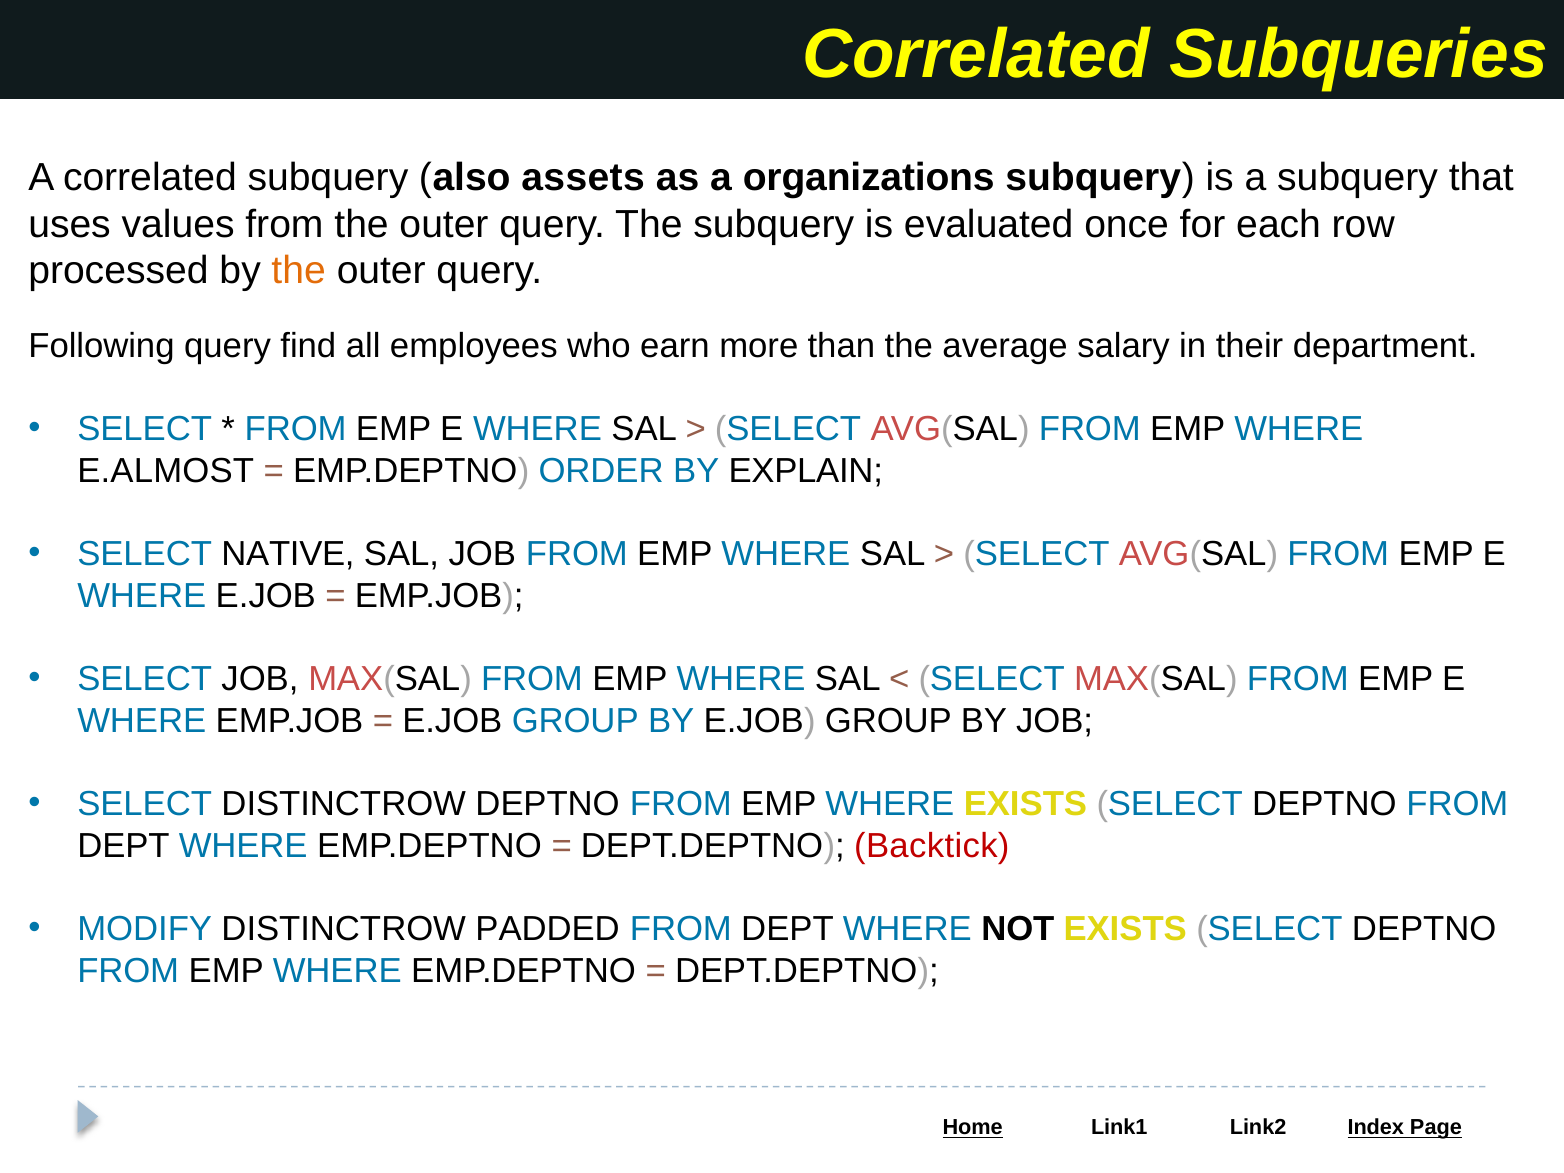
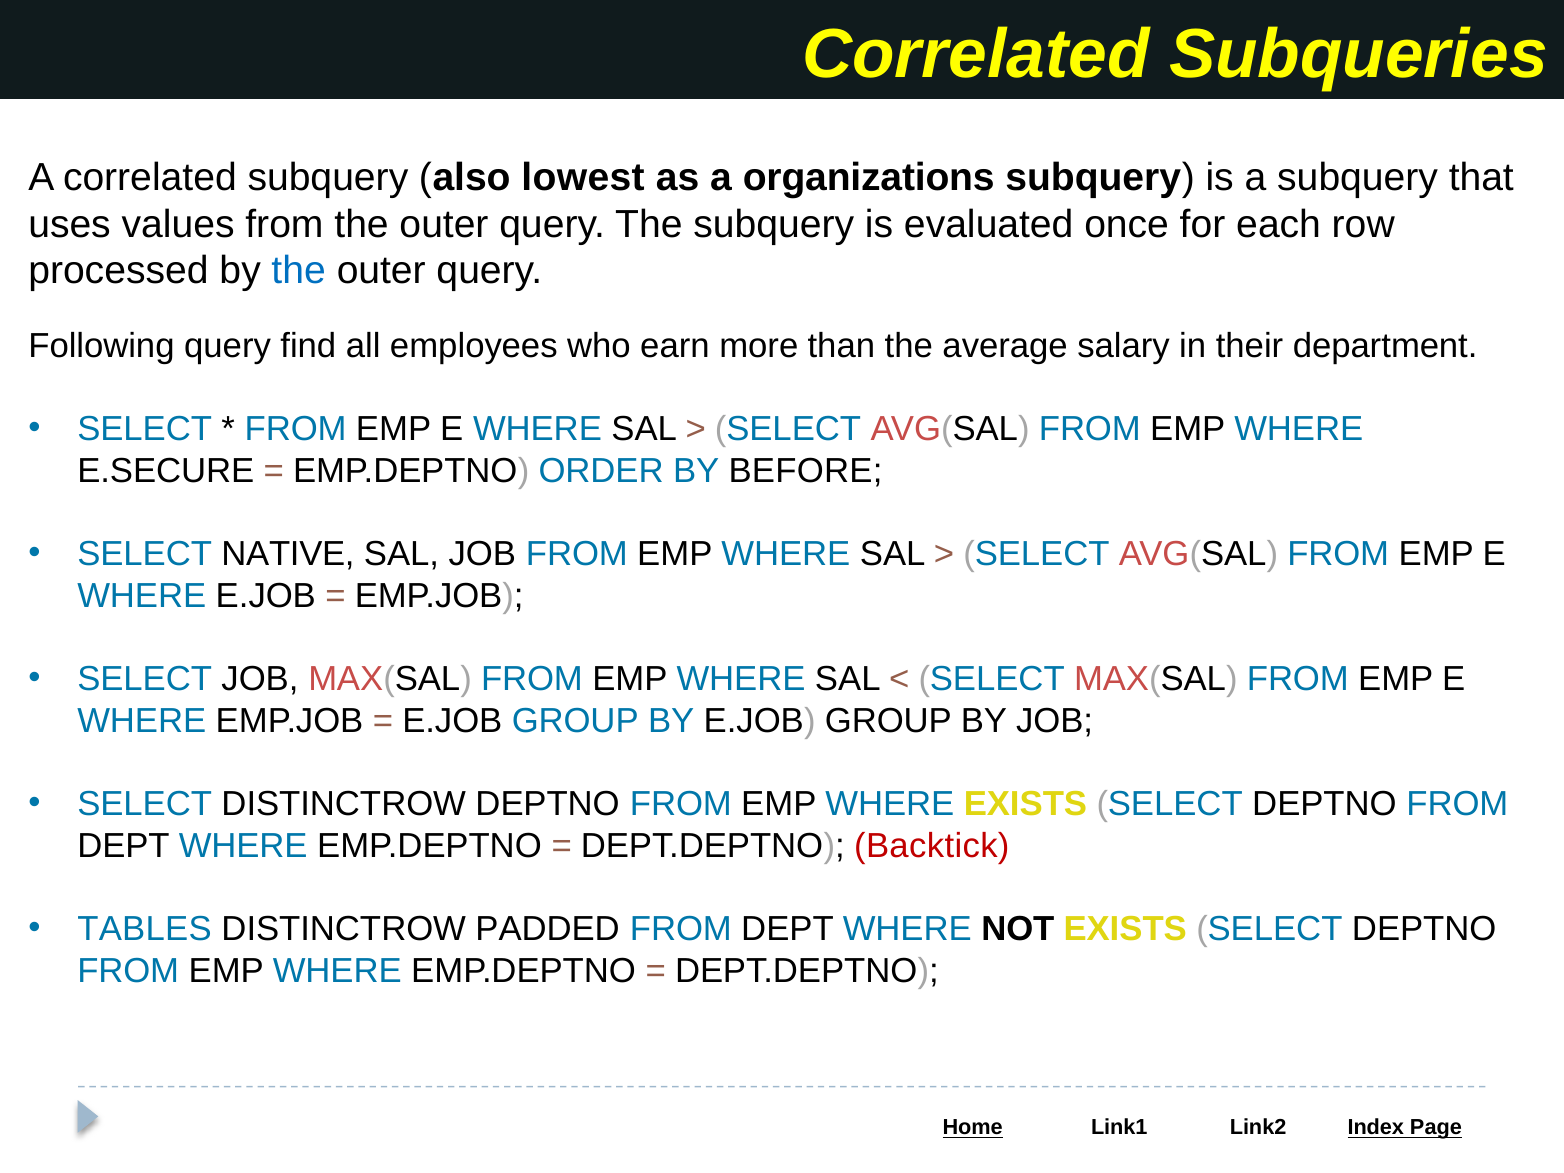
assets: assets -> lowest
the at (299, 271) colour: orange -> blue
E.ALMOST: E.ALMOST -> E.SECURE
EXPLAIN: EXPLAIN -> BEFORE
MODIFY: MODIFY -> TABLES
